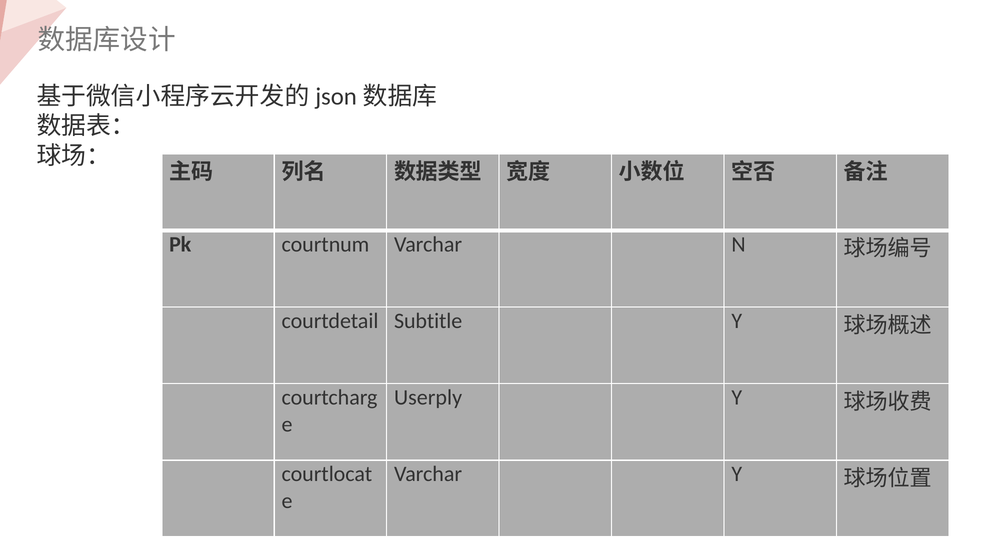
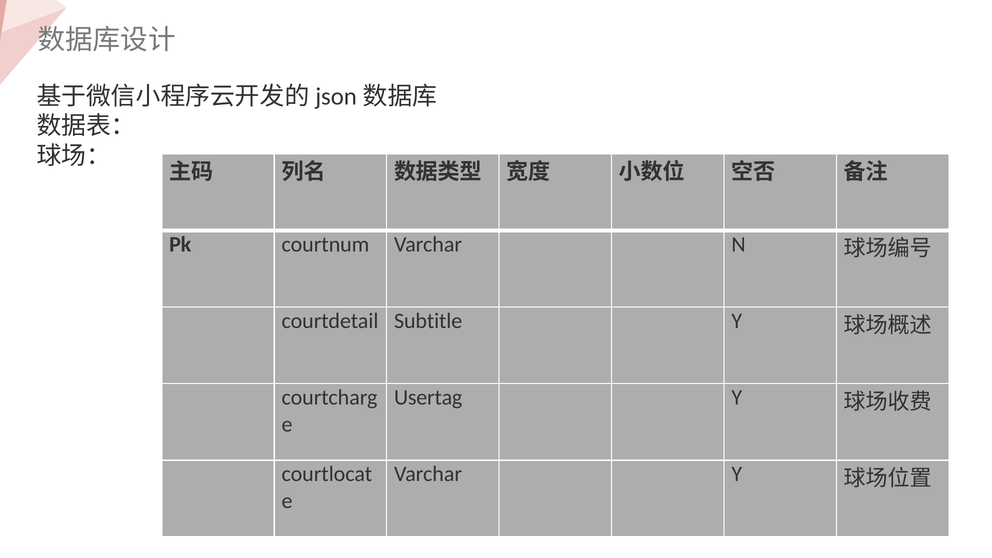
Userply: Userply -> Usertag
